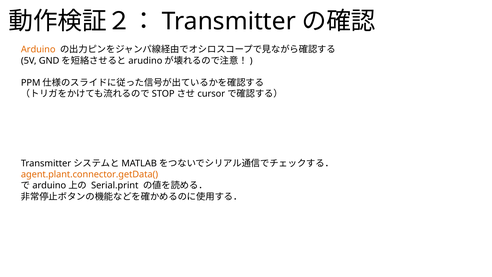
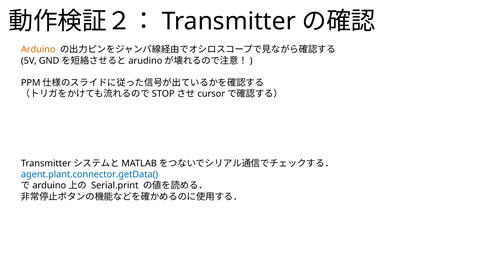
agent.plant.connector.getData( colour: orange -> blue
